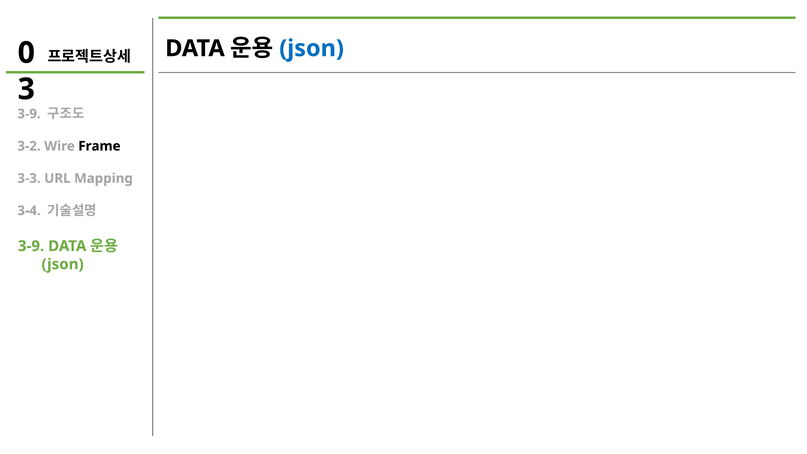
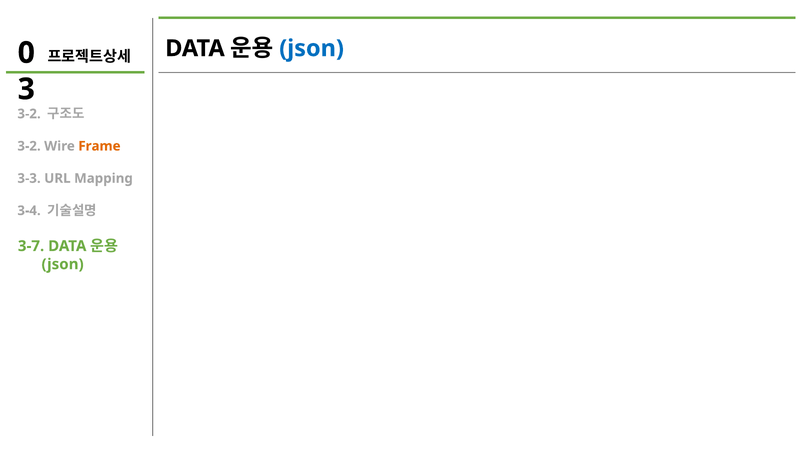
3-9 at (29, 114): 3-9 -> 3-2
Frame colour: black -> orange
3-9 at (31, 246): 3-9 -> 3-7
